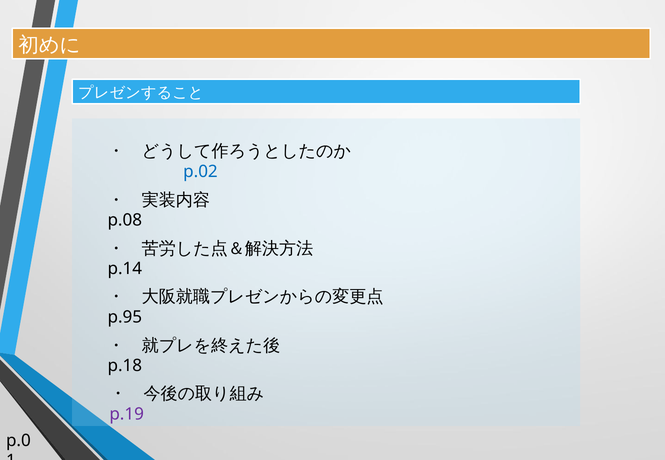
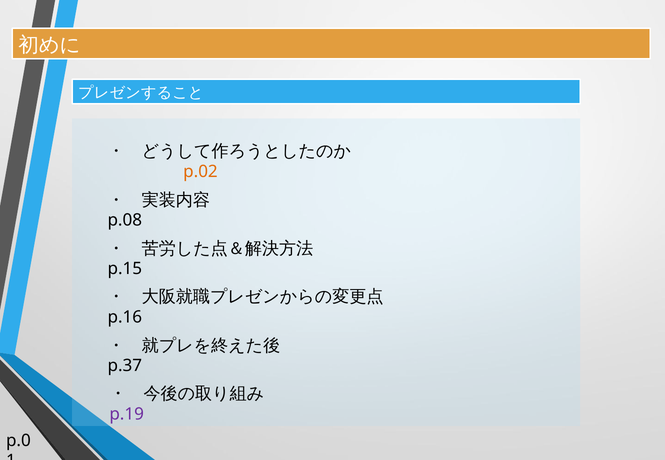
p.02 colour: blue -> orange
p.14: p.14 -> p.15
p.95: p.95 -> p.16
p.18: p.18 -> p.37
